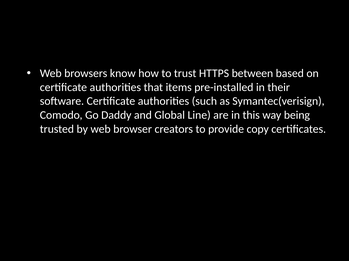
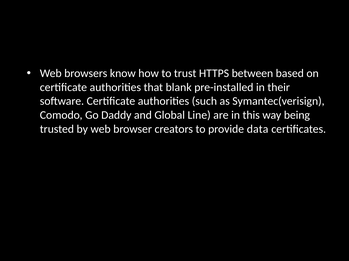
items: items -> blank
copy: copy -> data
